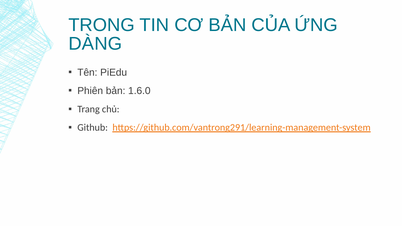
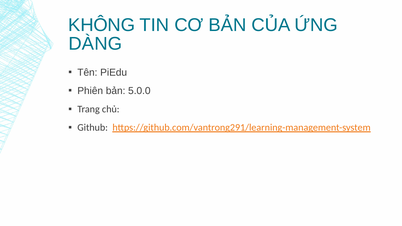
TRONG: TRONG -> KHÔNG
1.6.0: 1.6.0 -> 5.0.0
